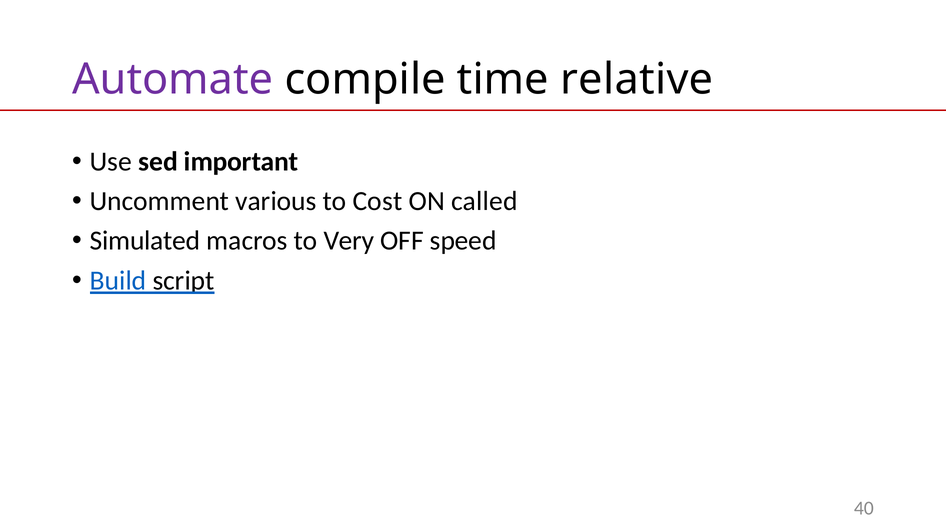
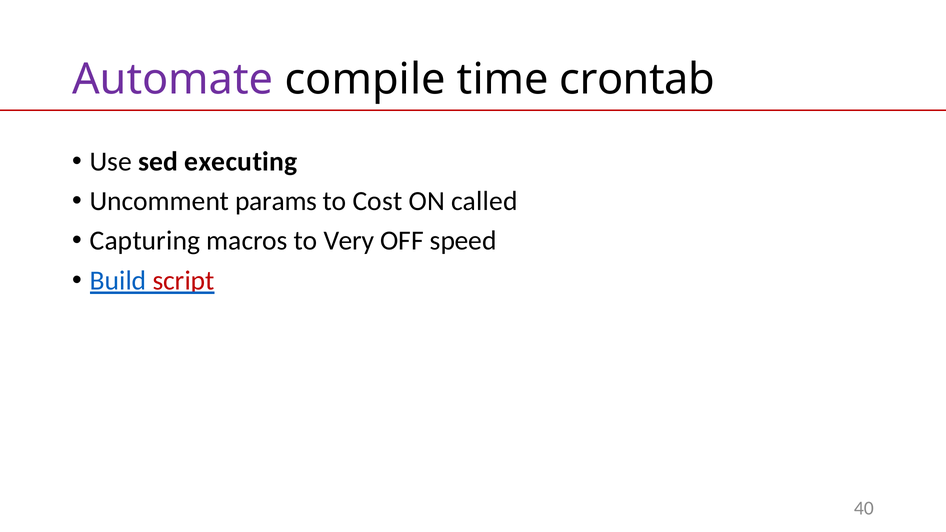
relative: relative -> crontab
important: important -> executing
various: various -> params
Simulated: Simulated -> Capturing
script colour: black -> red
